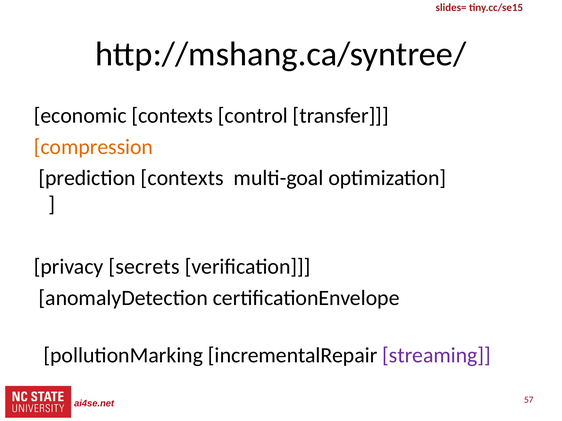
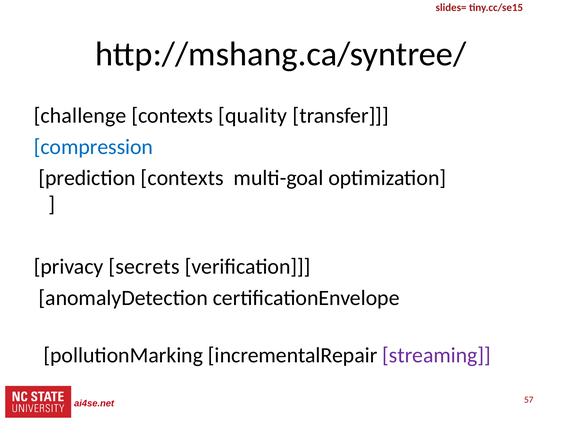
economic: economic -> challenge
control: control -> quality
compression colour: orange -> blue
